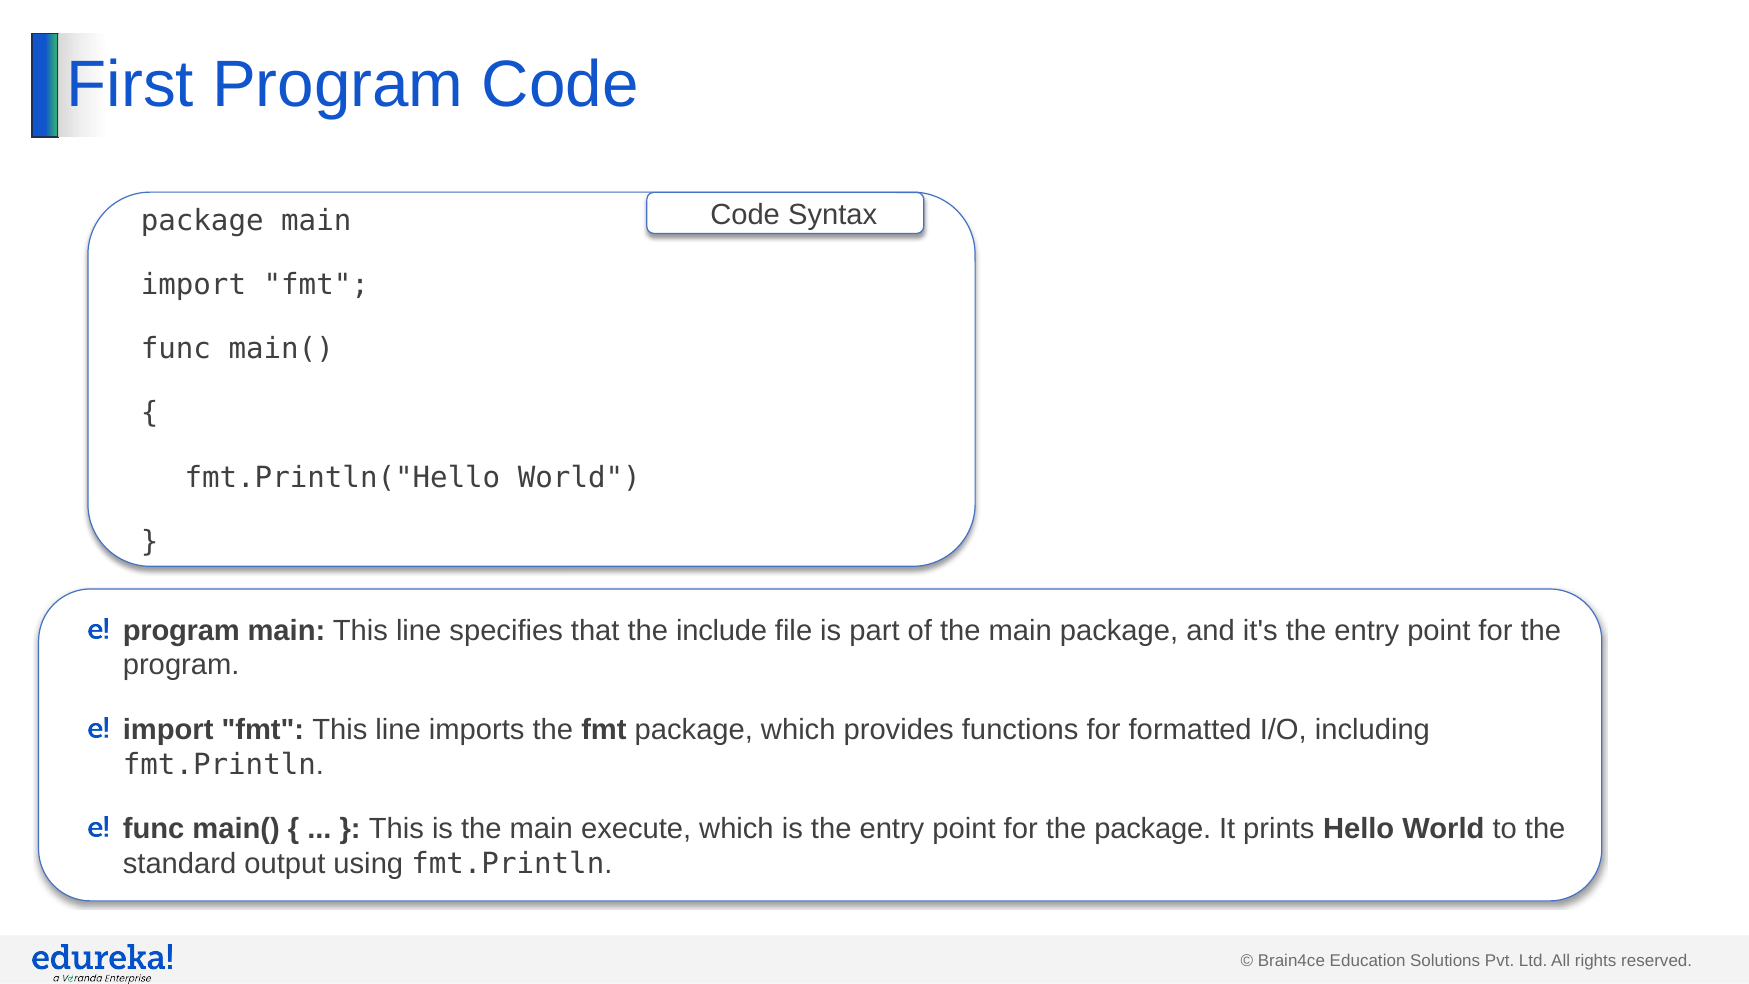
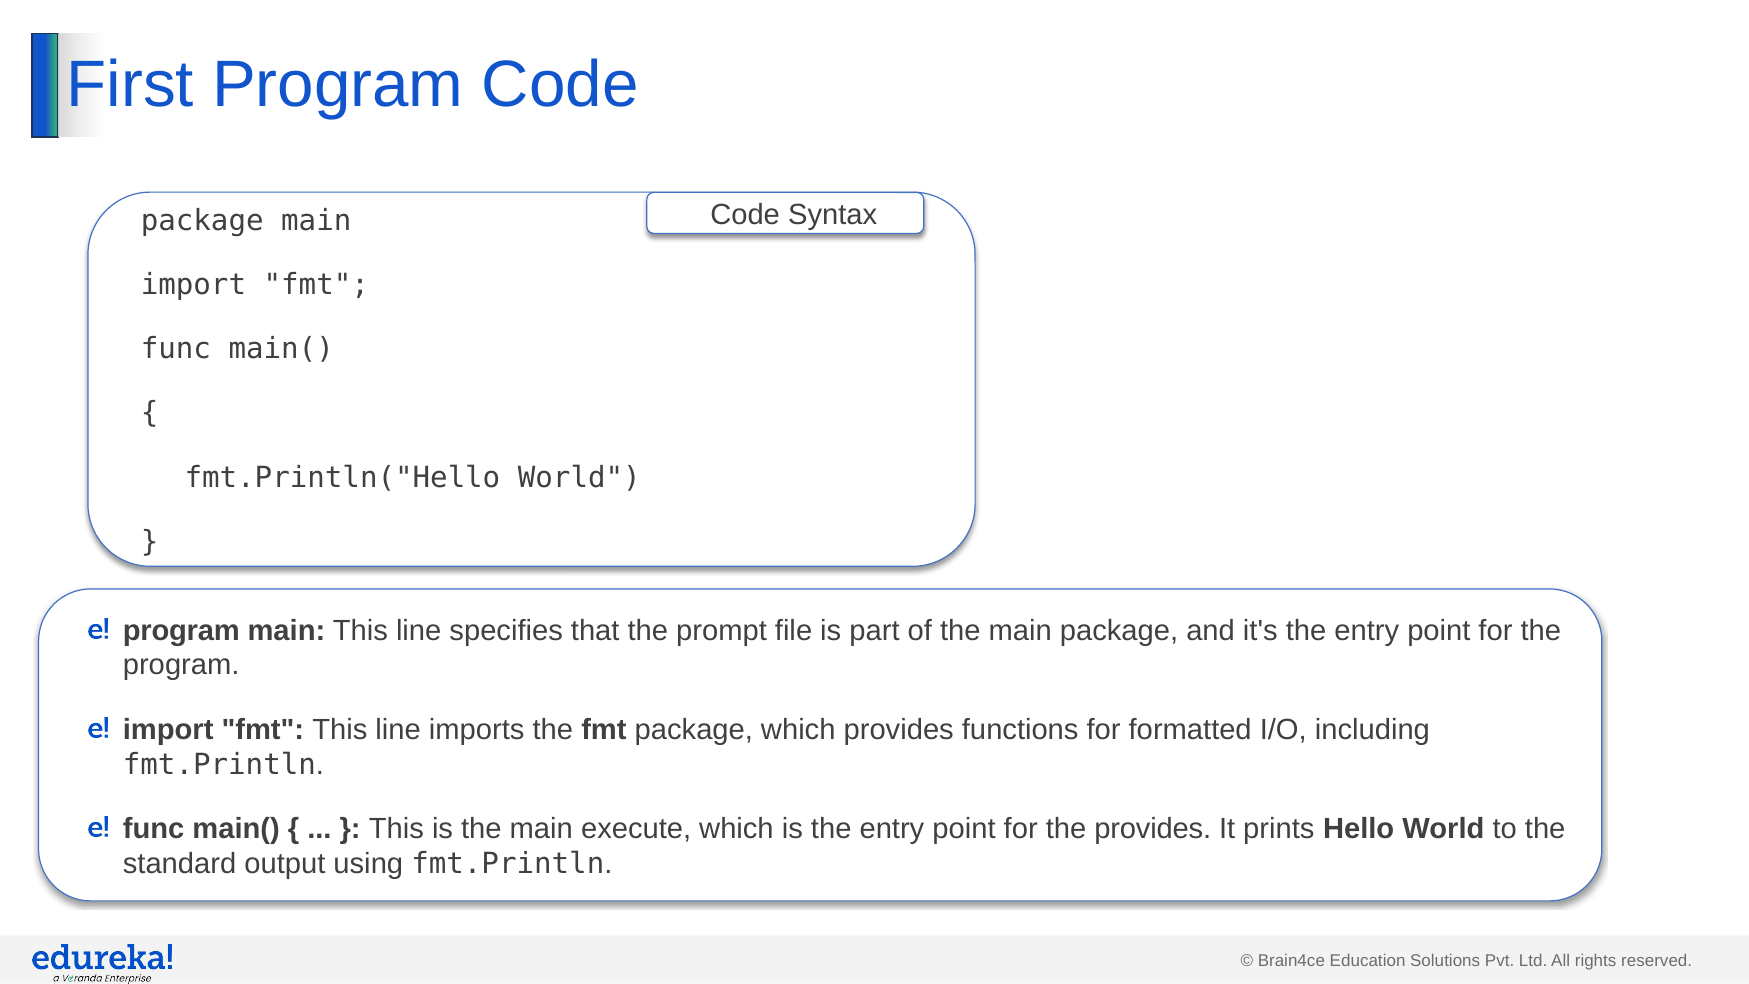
include: include -> prompt
the package: package -> provides
